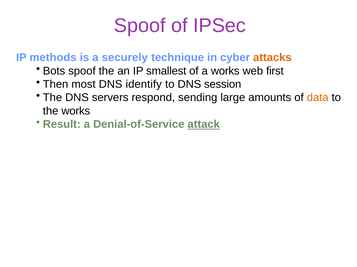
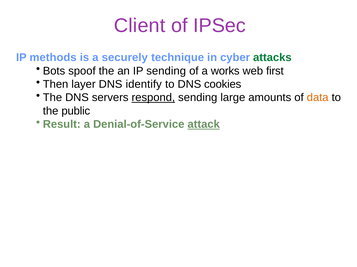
Spoof at (140, 26): Spoof -> Client
attacks colour: orange -> green
IP smallest: smallest -> sending
most: most -> layer
session: session -> cookies
respond underline: none -> present
the works: works -> public
